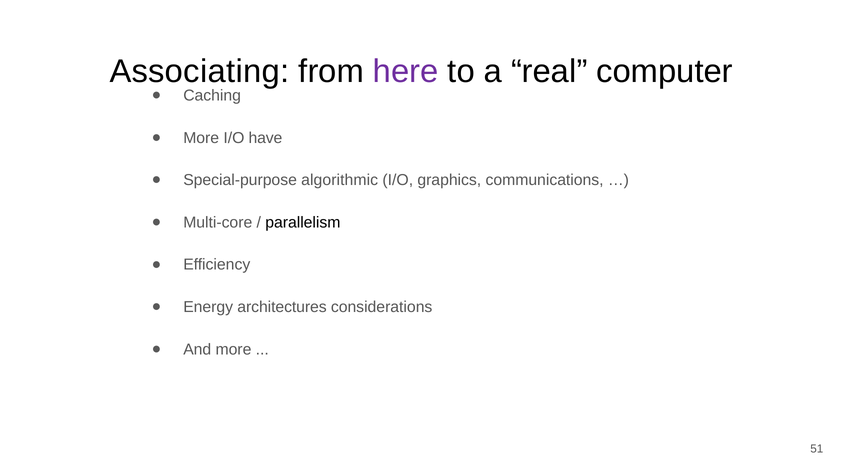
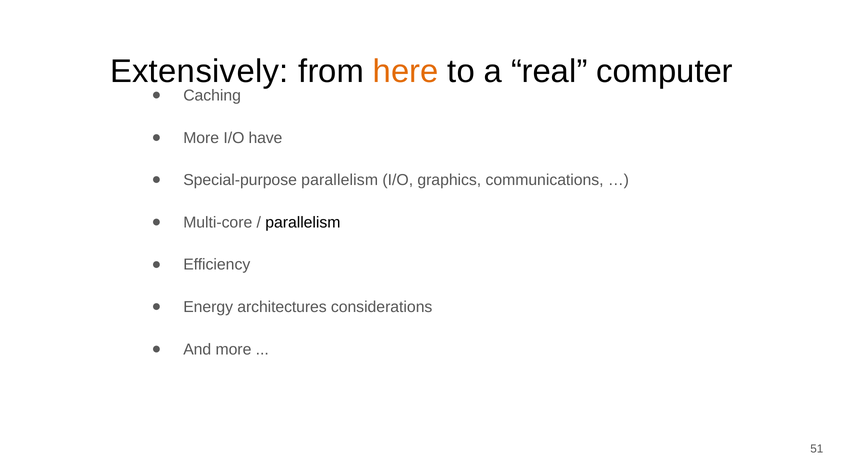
Associating: Associating -> Extensively
here colour: purple -> orange
Special-purpose algorithmic: algorithmic -> parallelism
